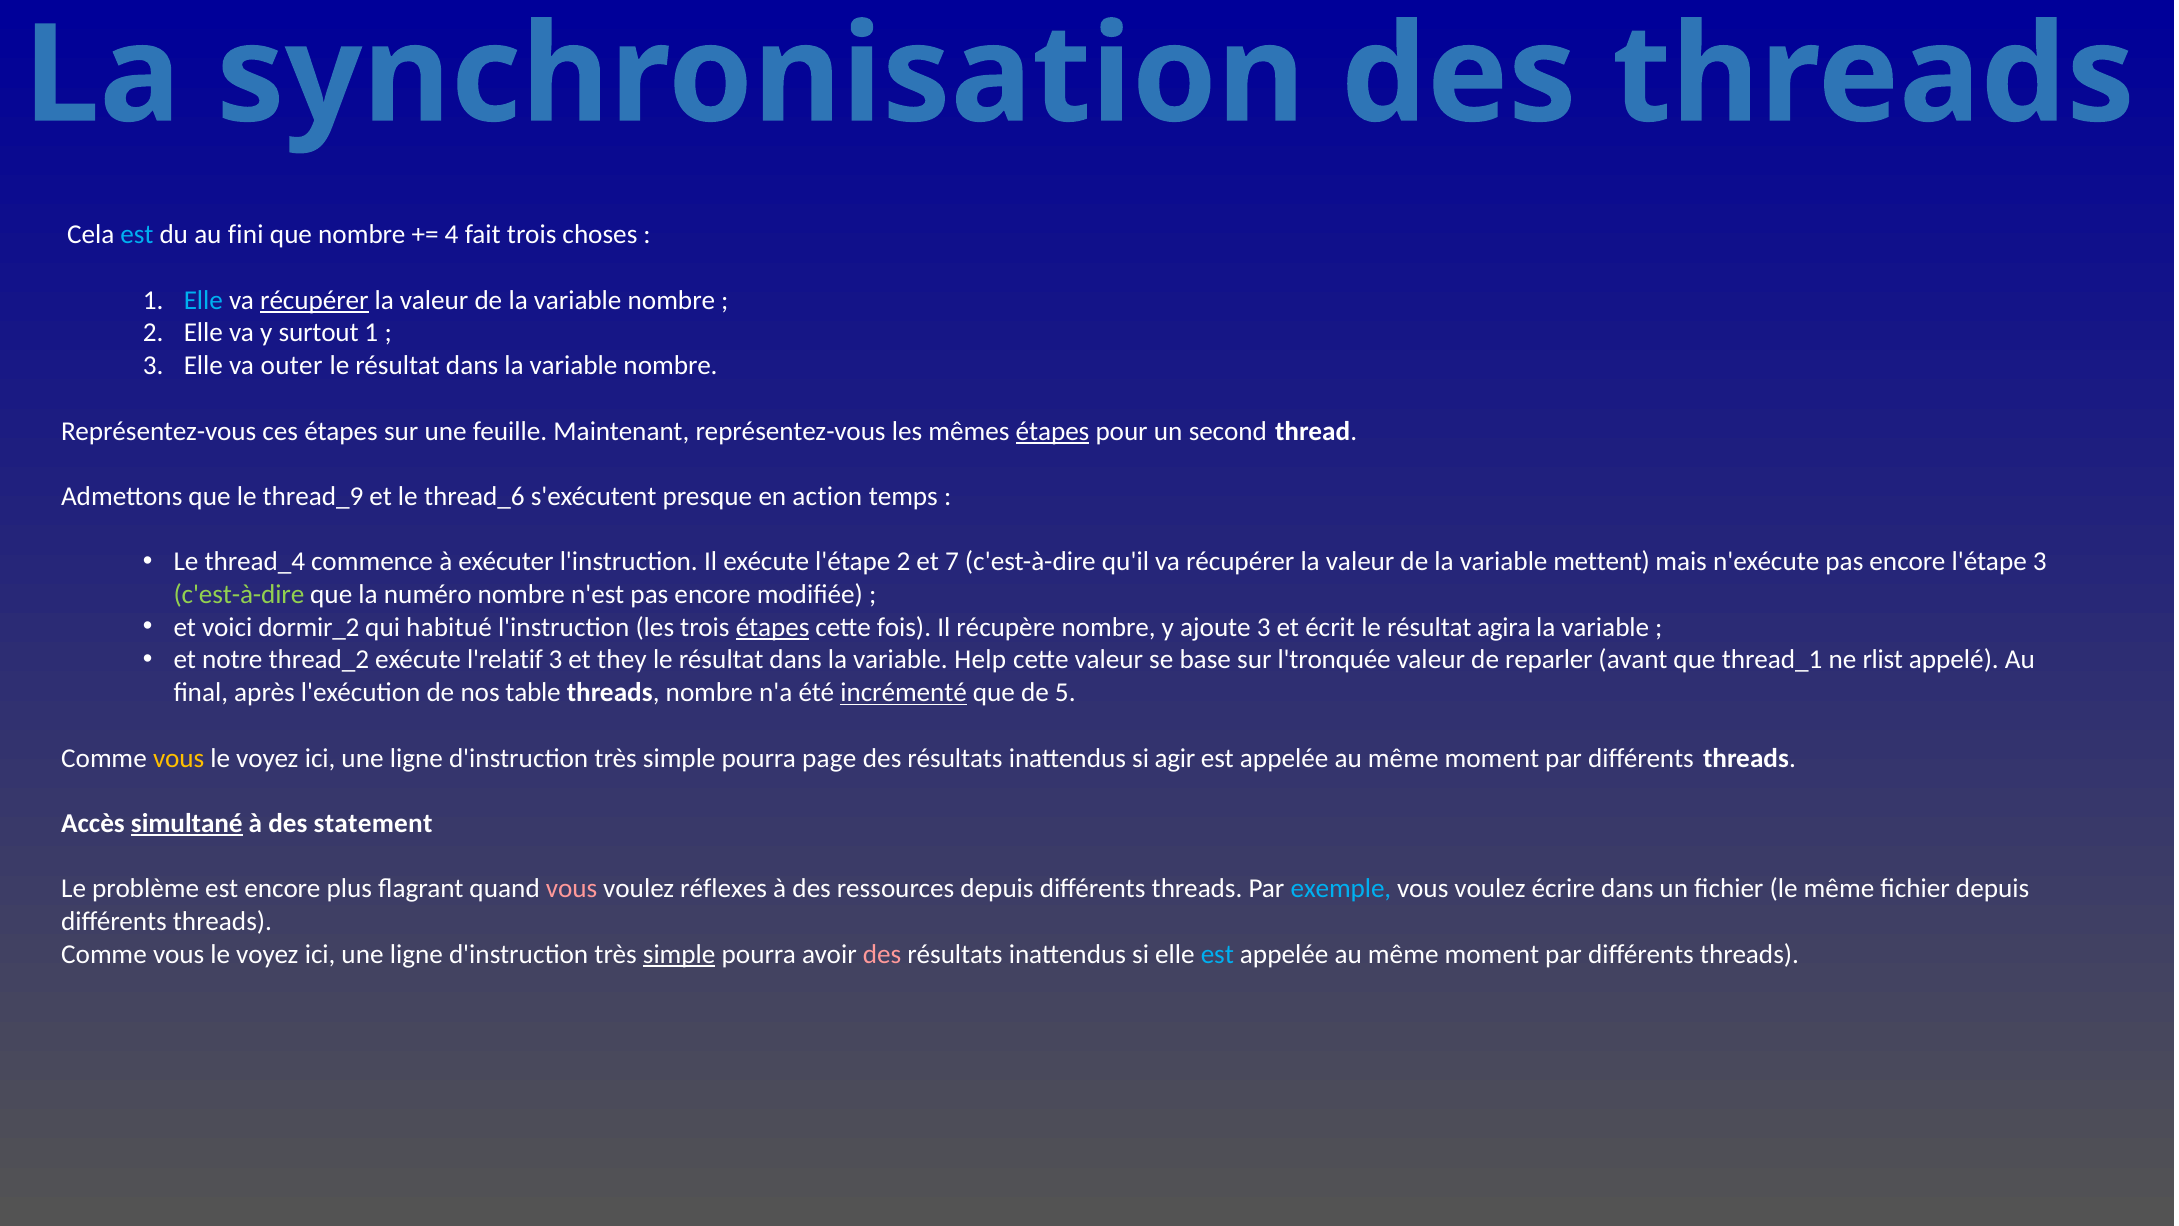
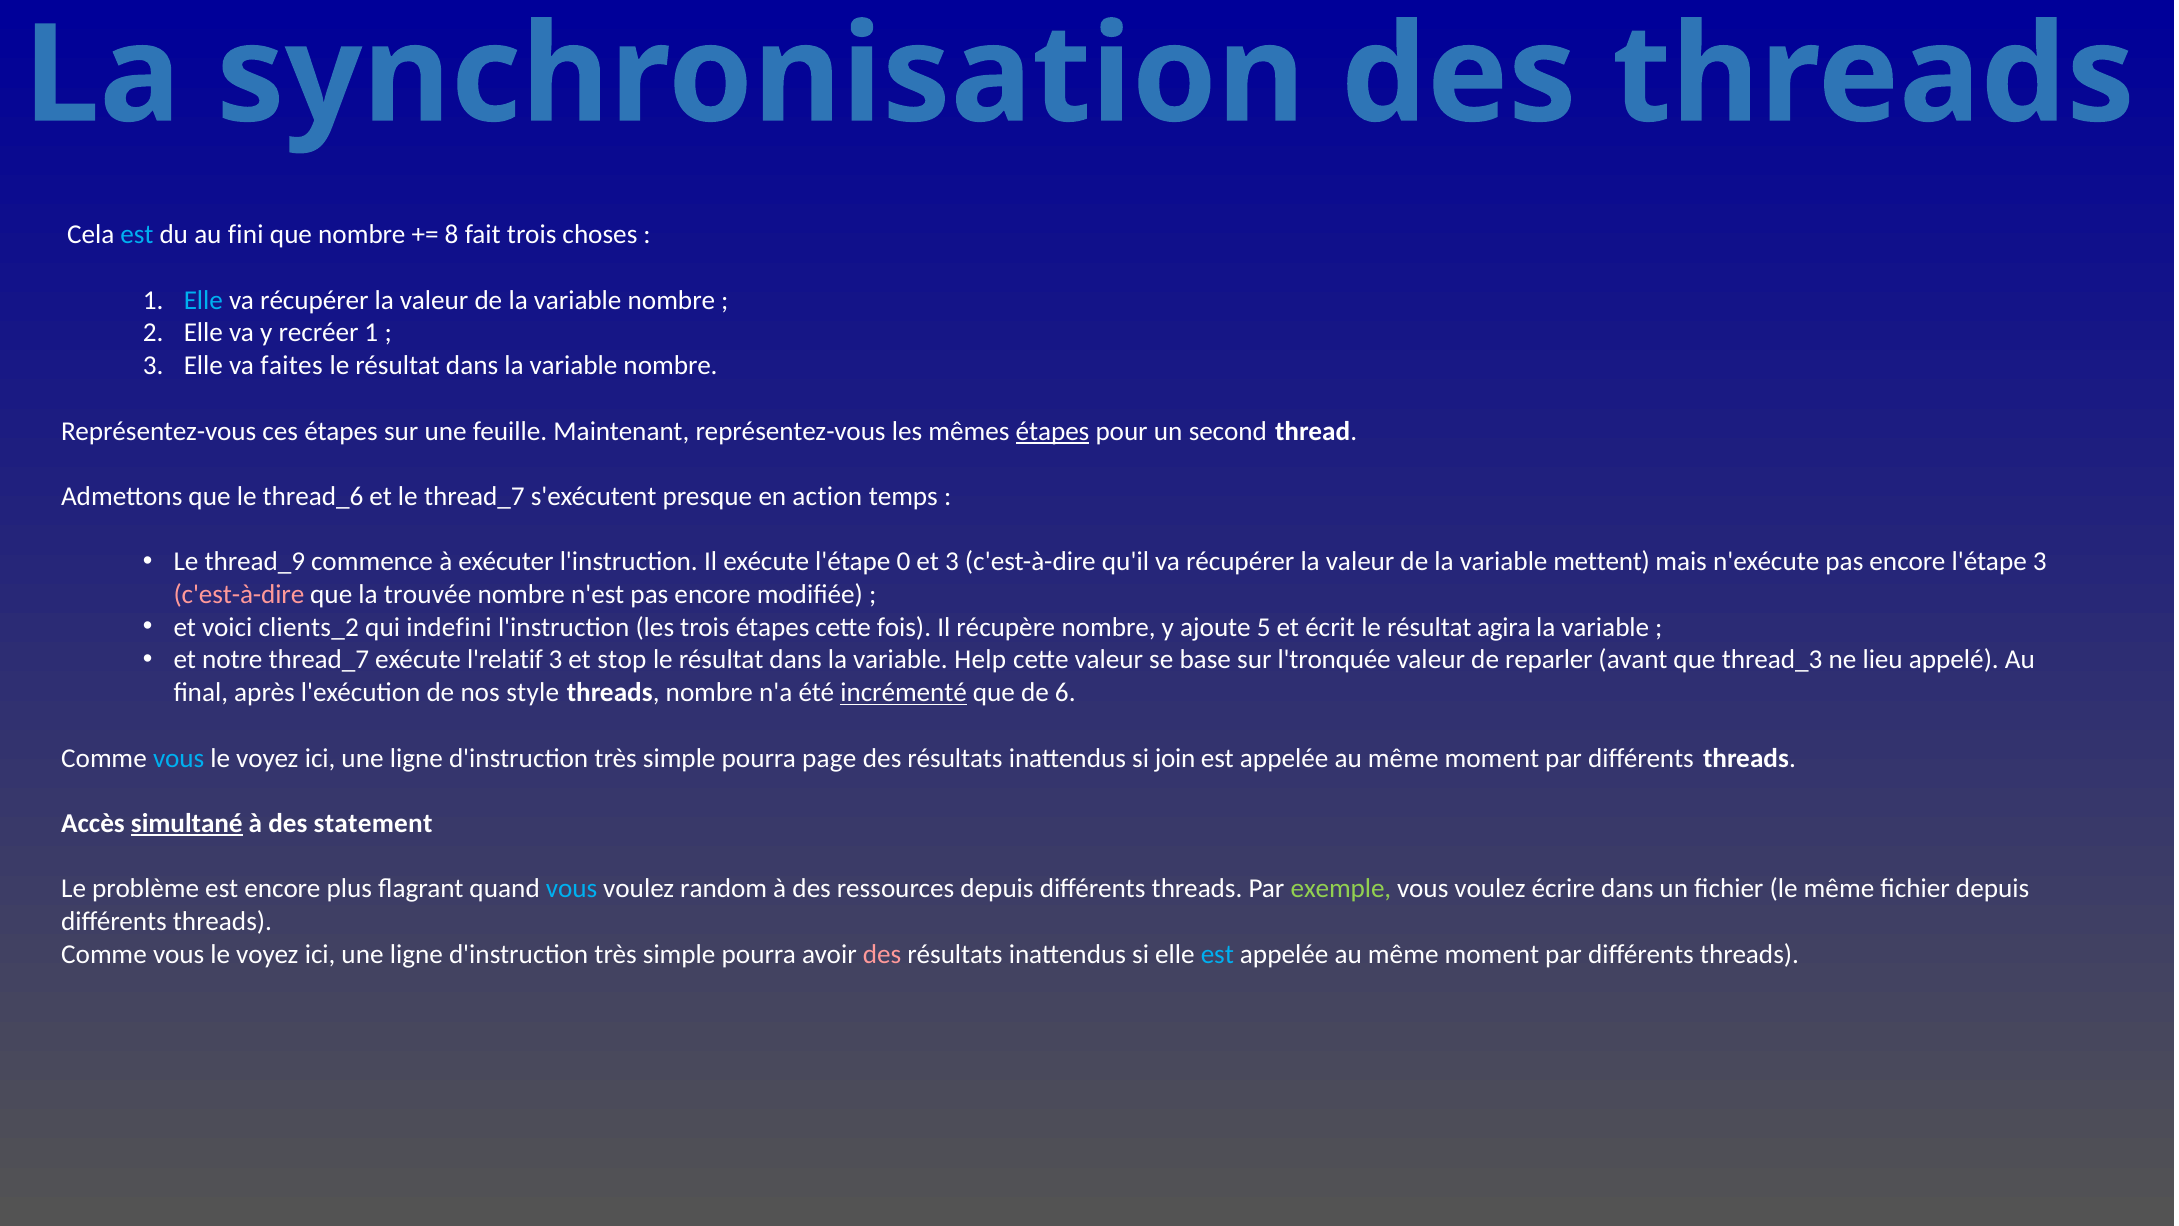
4: 4 -> 8
récupérer at (314, 300) underline: present -> none
surtout: surtout -> recréer
outer: outer -> faites
thread_9: thread_9 -> thread_6
le thread_6: thread_6 -> thread_7
thread_4: thread_4 -> thread_9
l'étape 2: 2 -> 0
et 7: 7 -> 3
c'est-à-dire at (239, 594) colour: light green -> pink
numéro: numéro -> trouvée
dormir_2: dormir_2 -> clients_2
habitué: habitué -> indefini
étapes at (773, 627) underline: present -> none
ajoute 3: 3 -> 5
notre thread_2: thread_2 -> thread_7
they: they -> stop
thread_1: thread_1 -> thread_3
rlist: rlist -> lieu
table: table -> style
5: 5 -> 6
vous at (179, 758) colour: yellow -> light blue
agir: agir -> join
vous at (572, 889) colour: pink -> light blue
réflexes: réflexes -> random
exemple colour: light blue -> light green
simple at (679, 954) underline: present -> none
